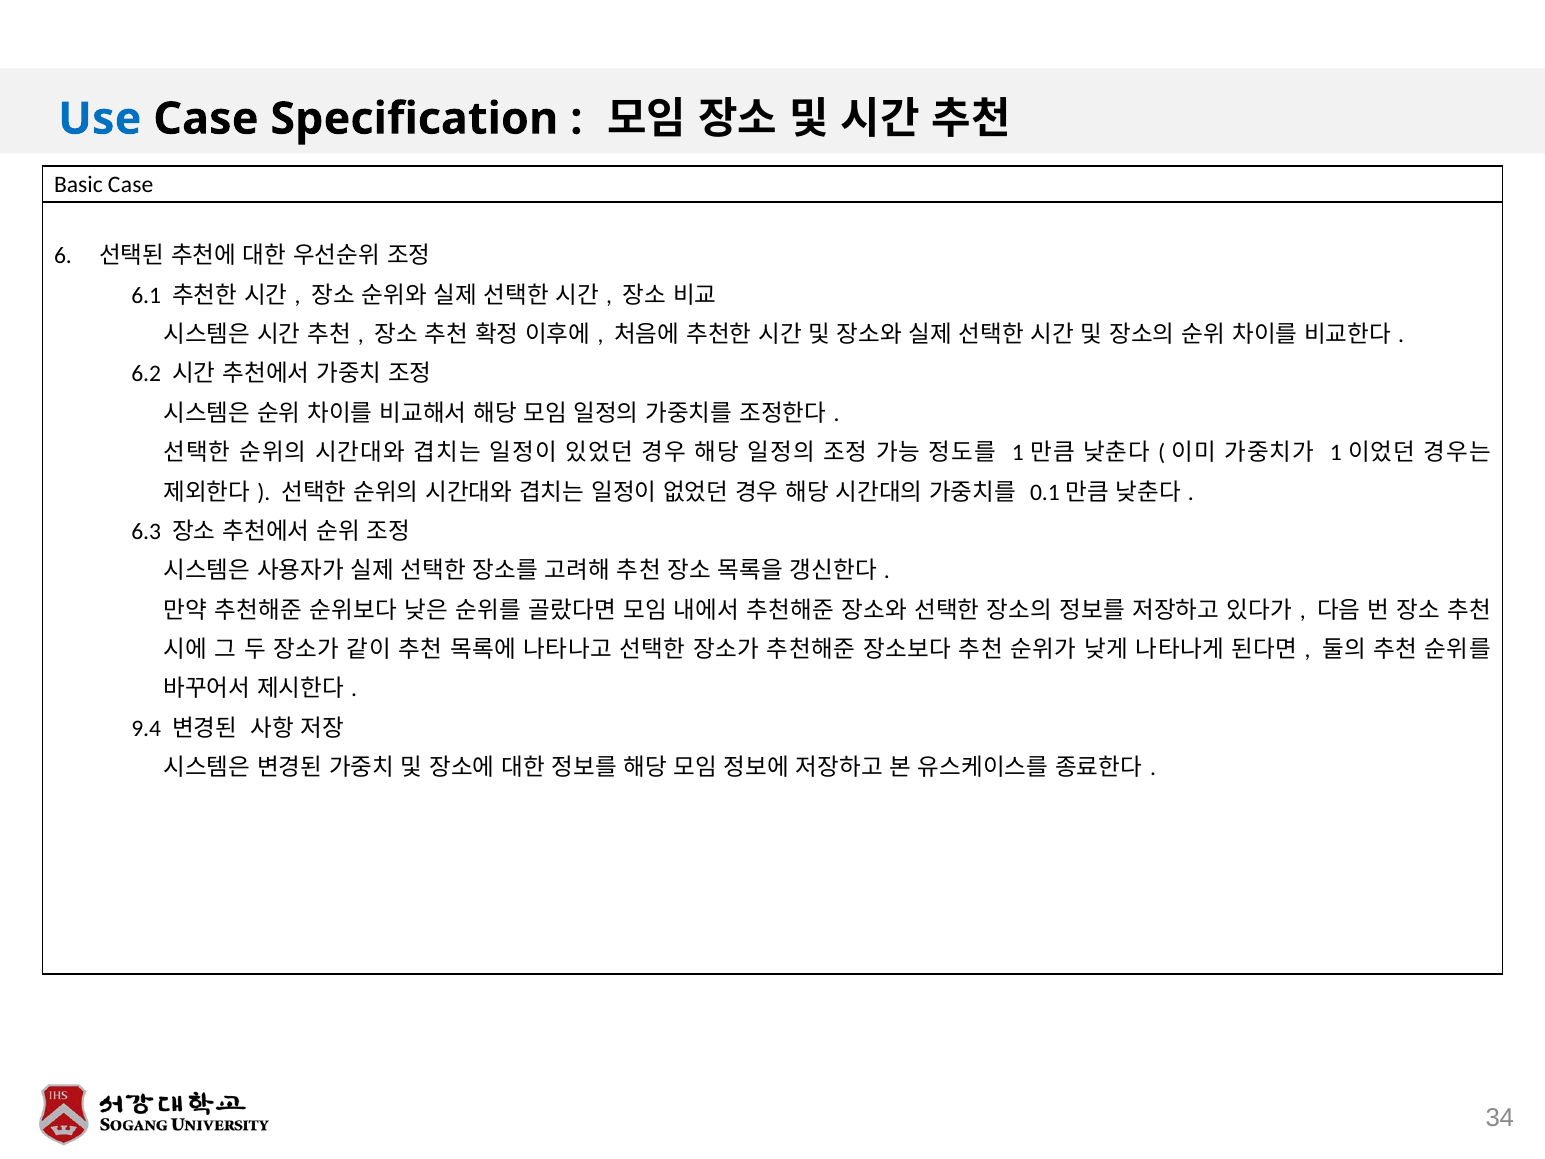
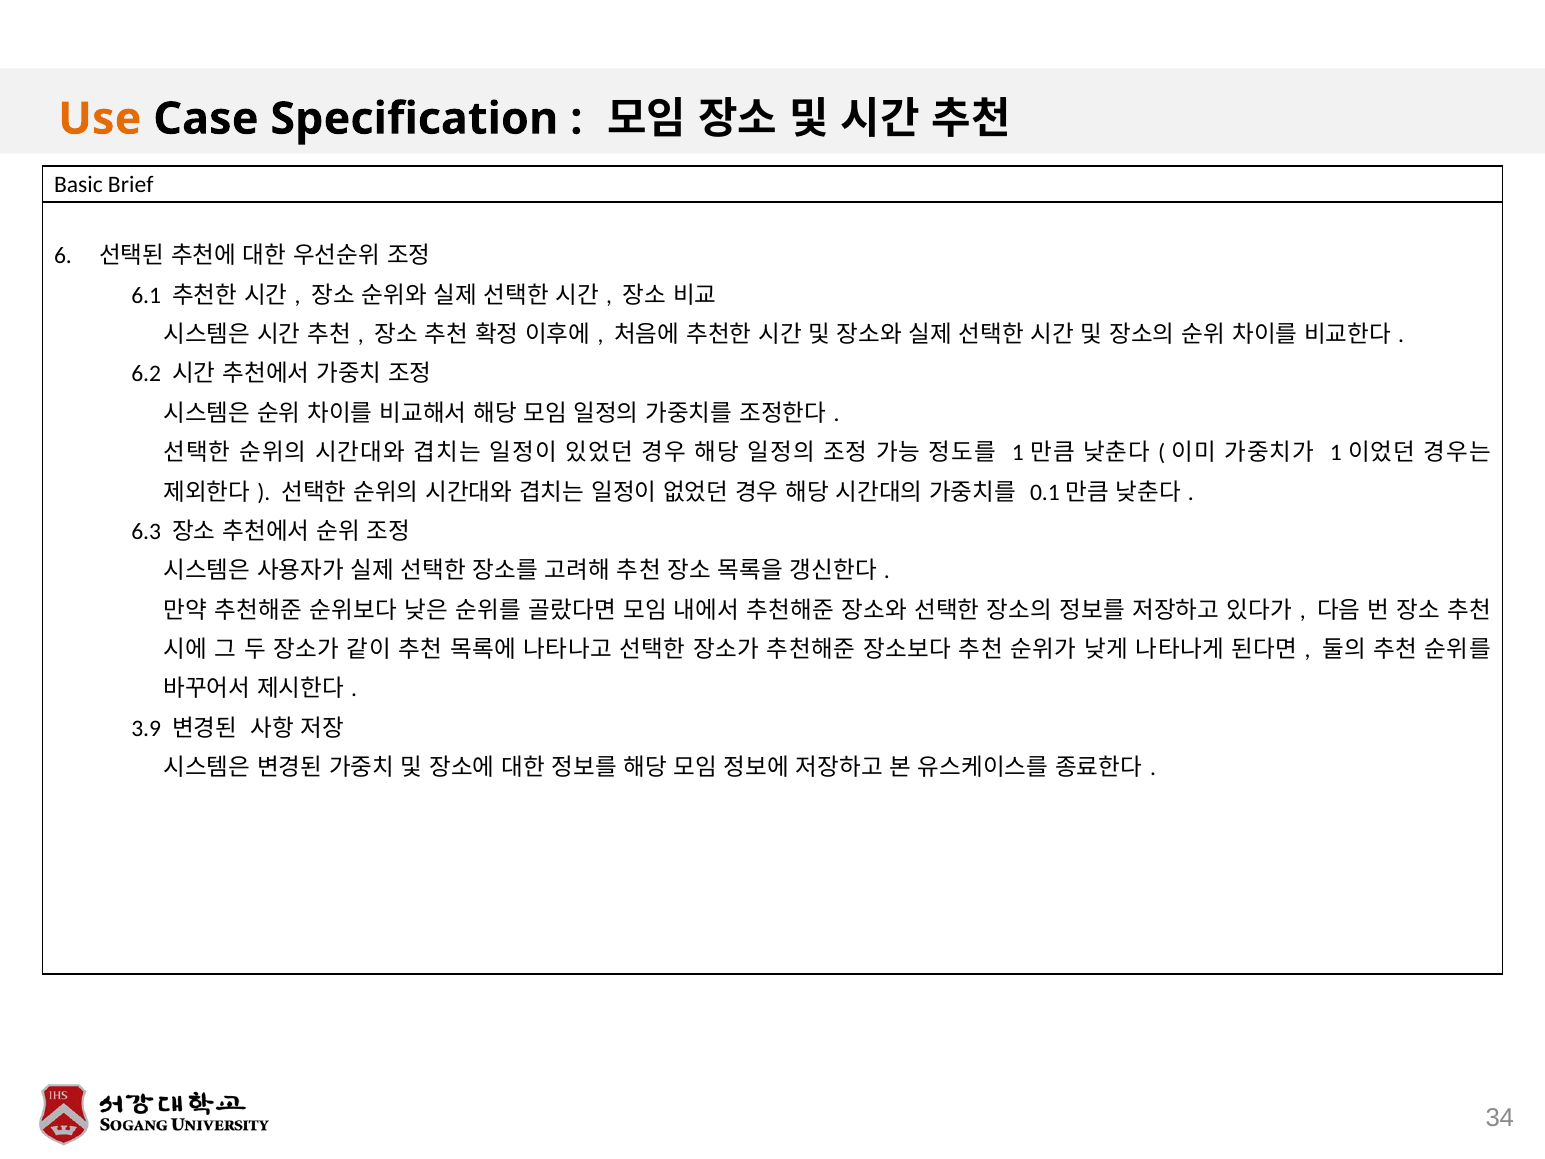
Use colour: blue -> orange
Basic Case: Case -> Brief
9.4: 9.4 -> 3.9
